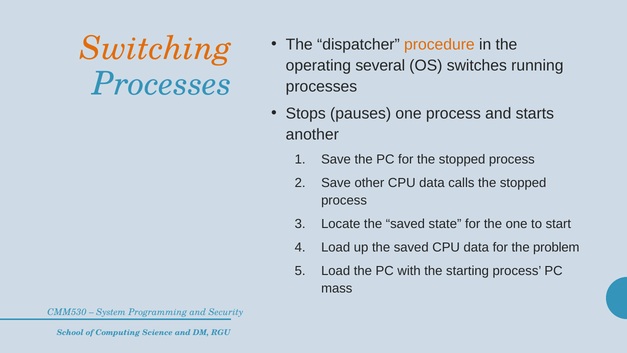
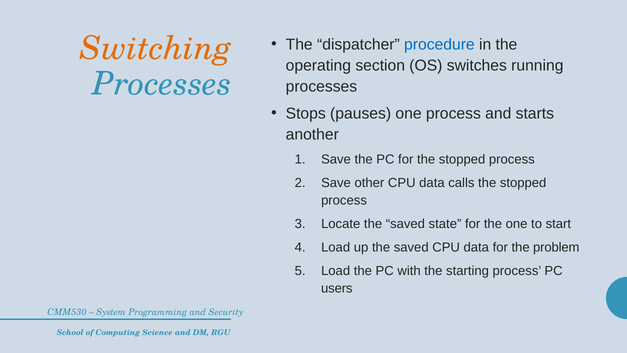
procedure colour: orange -> blue
several: several -> section
mass: mass -> users
